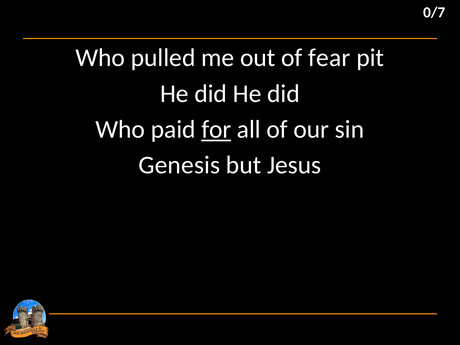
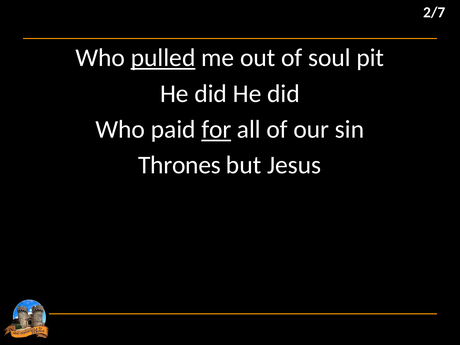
0/7: 0/7 -> 2/7
pulled underline: none -> present
fear: fear -> soul
Genesis: Genesis -> Thrones
